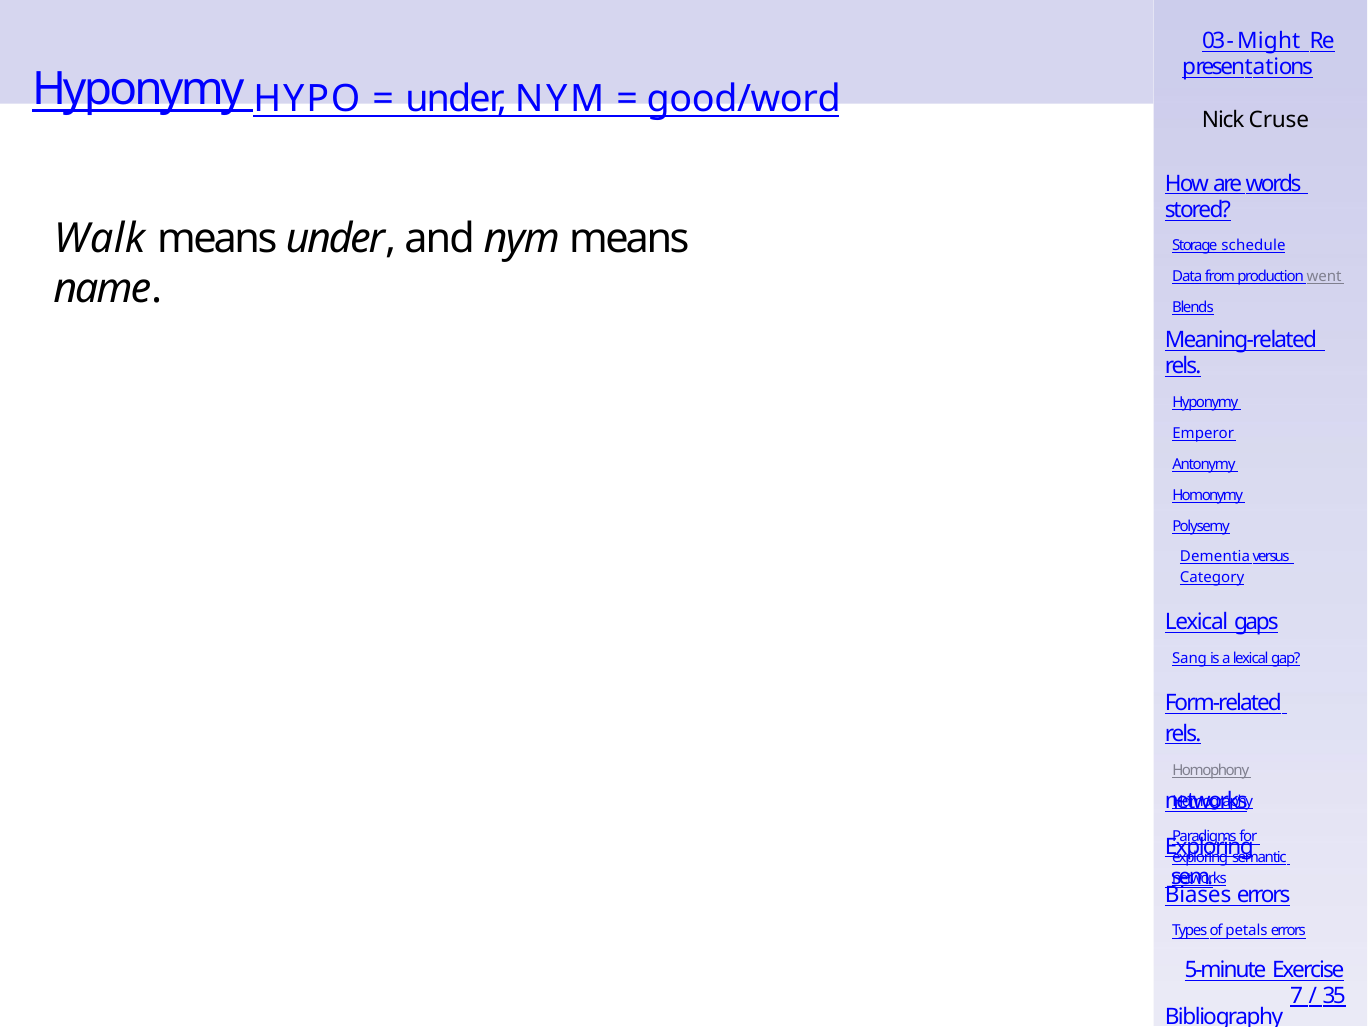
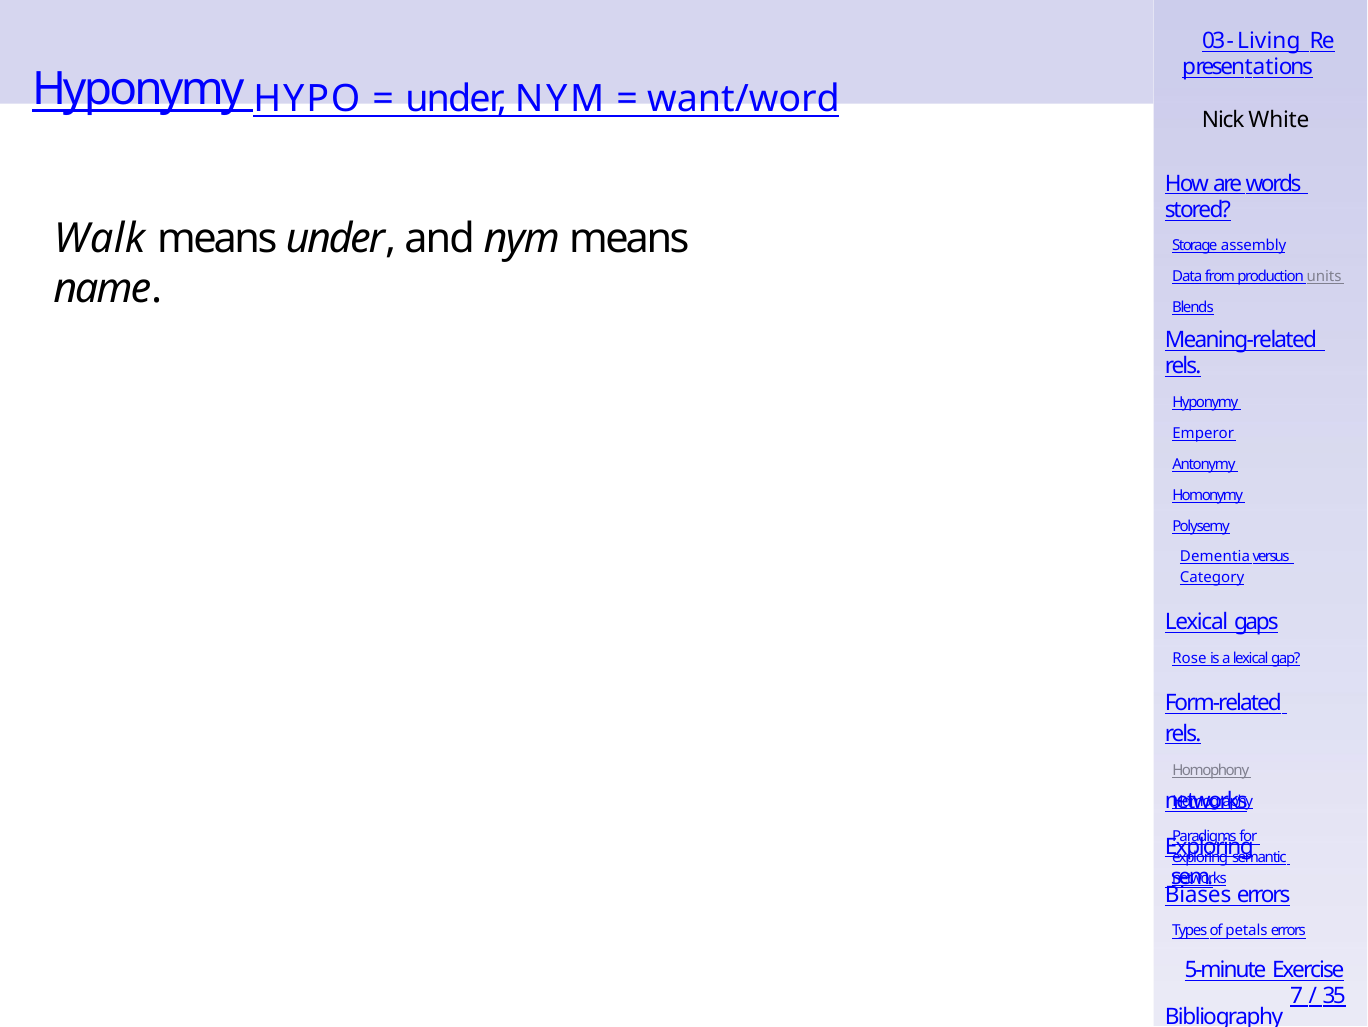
Might: Might -> Living
good/word: good/word -> want/word
Cruse: Cruse -> White
schedule: schedule -> assembly
went: went -> units
Sang: Sang -> Rose
